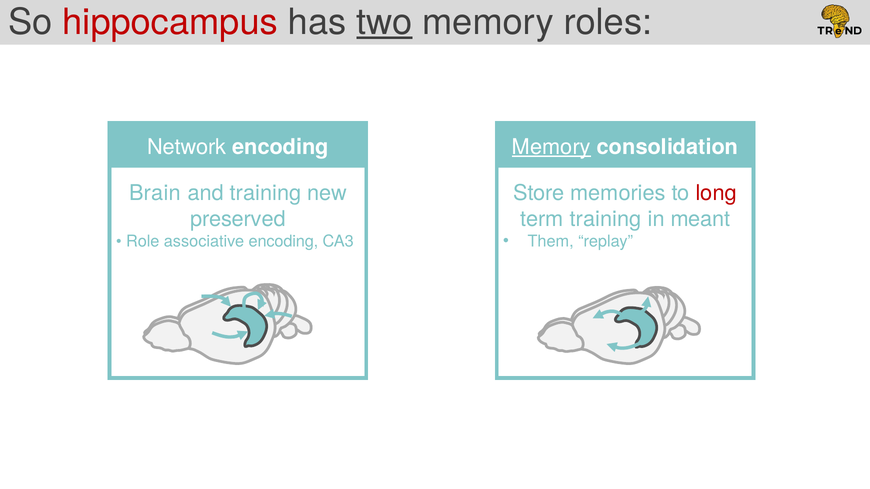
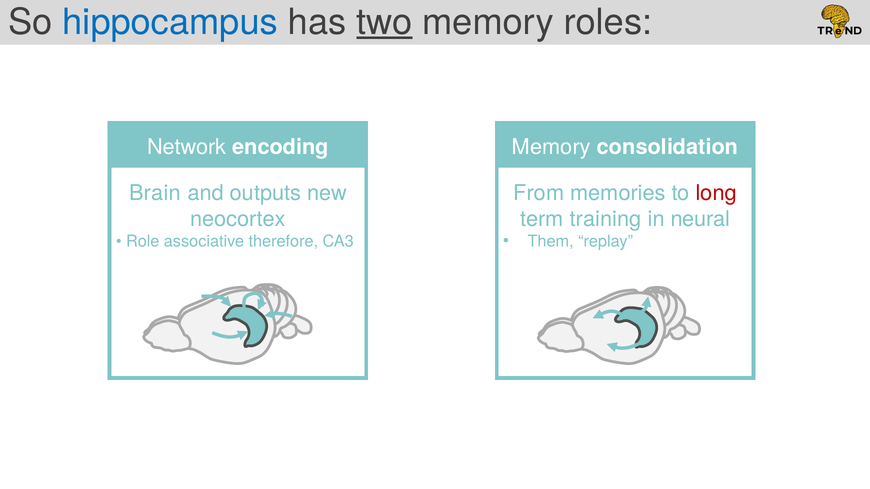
hippocampus colour: red -> blue
Memory at (551, 147) underline: present -> none
and training: training -> outputs
Store: Store -> From
preserved: preserved -> neocortex
meant: meant -> neural
associative encoding: encoding -> therefore
